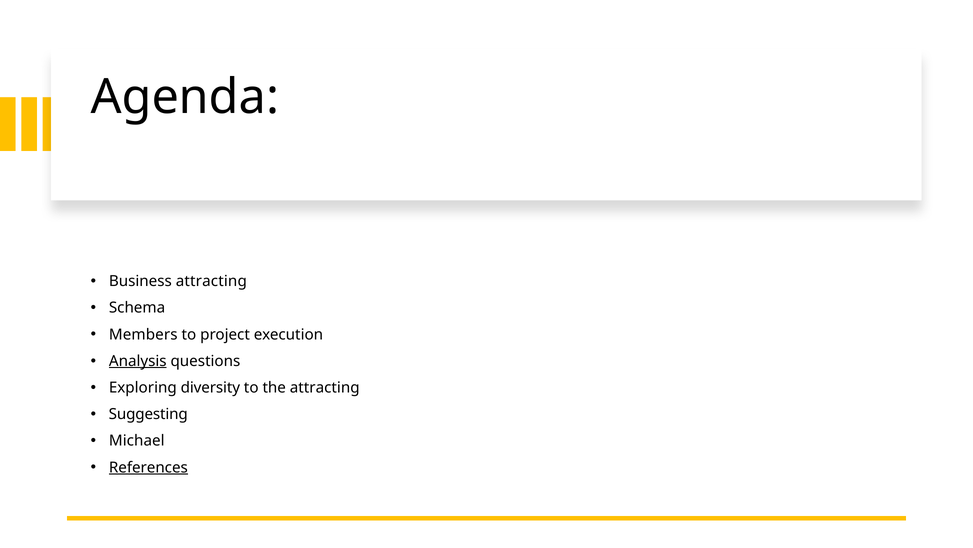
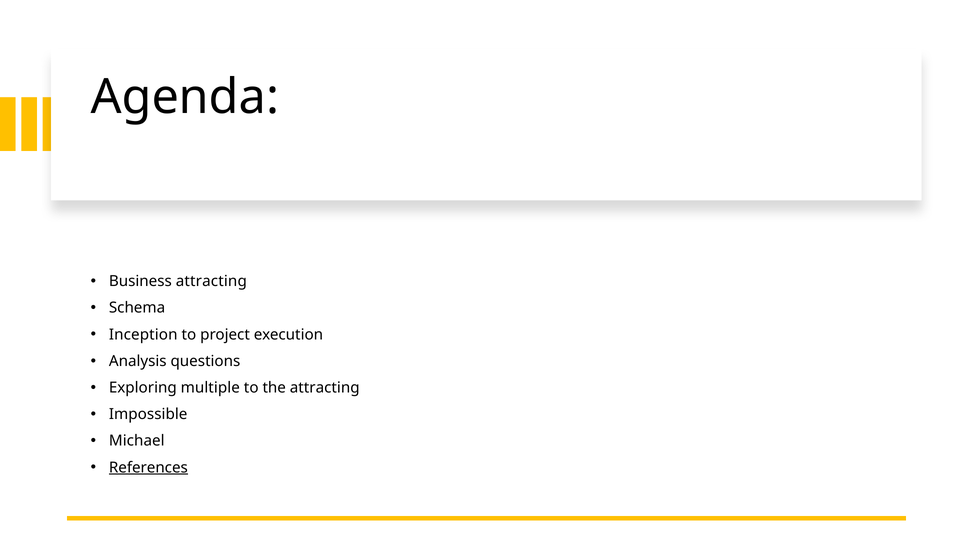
Members: Members -> Inception
Analysis underline: present -> none
diversity: diversity -> multiple
Suggesting: Suggesting -> Impossible
